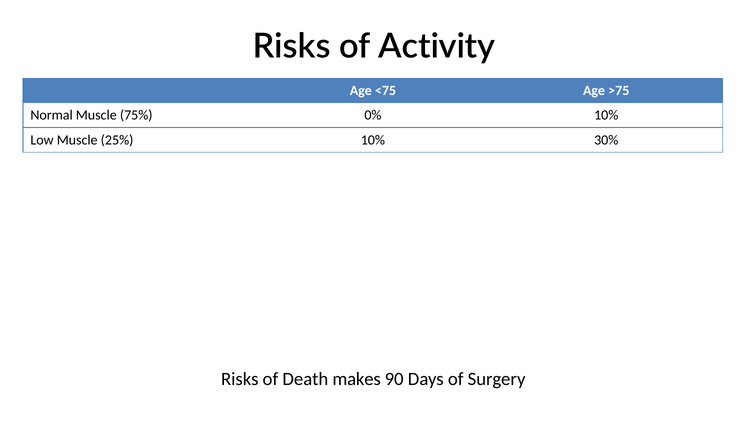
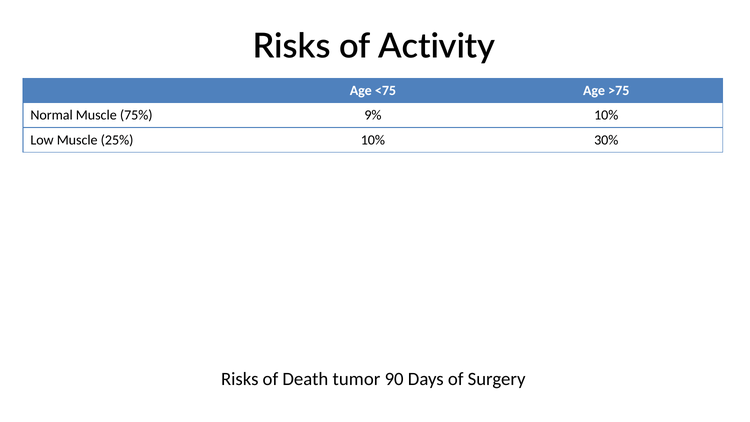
0%: 0% -> 9%
makes: makes -> tumor
